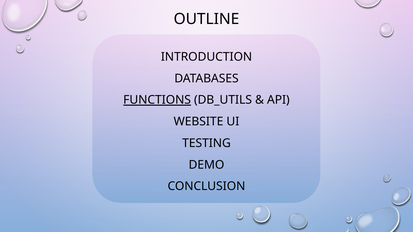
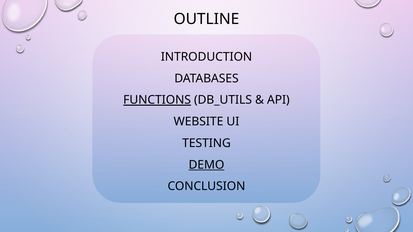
DEMO underline: none -> present
